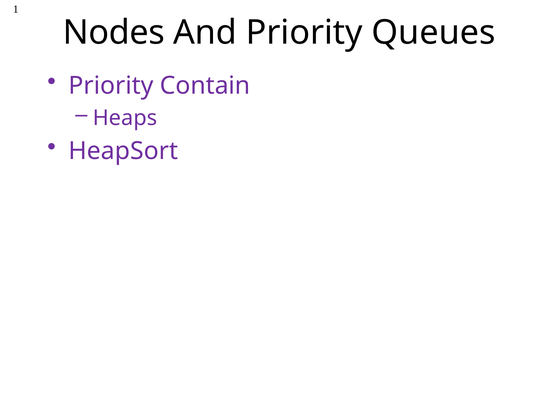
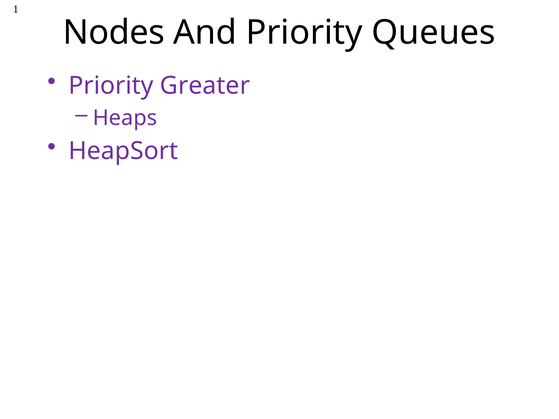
Contain: Contain -> Greater
